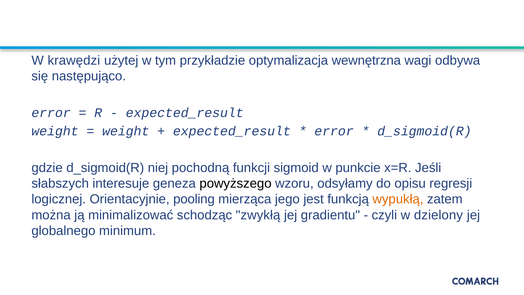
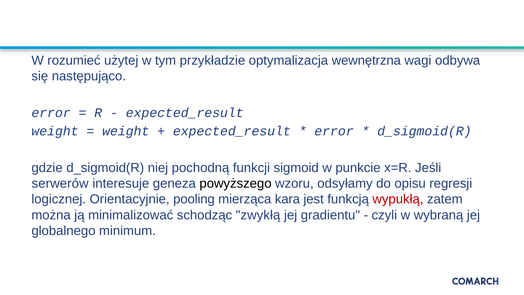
krawędzi: krawędzi -> rozumieć
słabszych: słabszych -> serwerów
jego: jego -> kara
wypukłą colour: orange -> red
dzielony: dzielony -> wybraną
